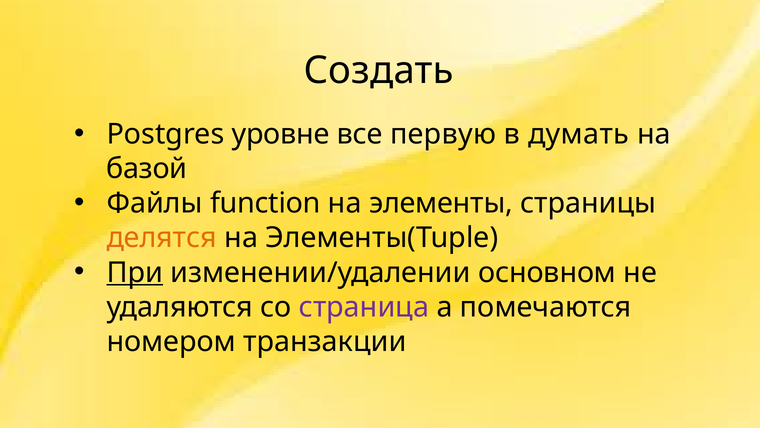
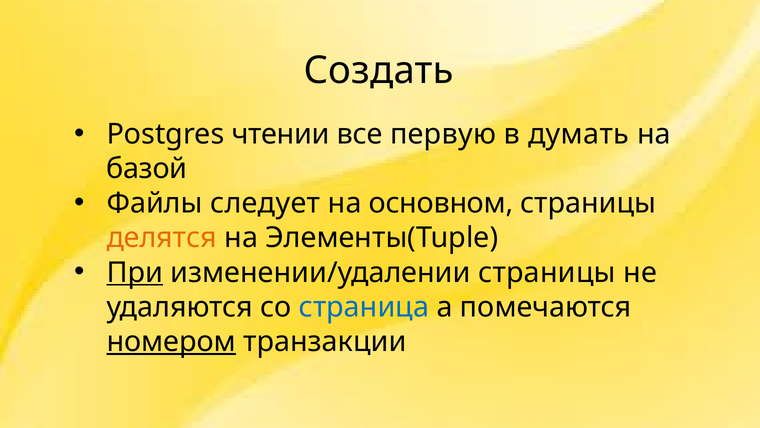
уровне: уровне -> чтении
function: function -> следует
элементы: элементы -> основном
изменении/удалении основном: основном -> страницы
страница colour: purple -> blue
номером underline: none -> present
